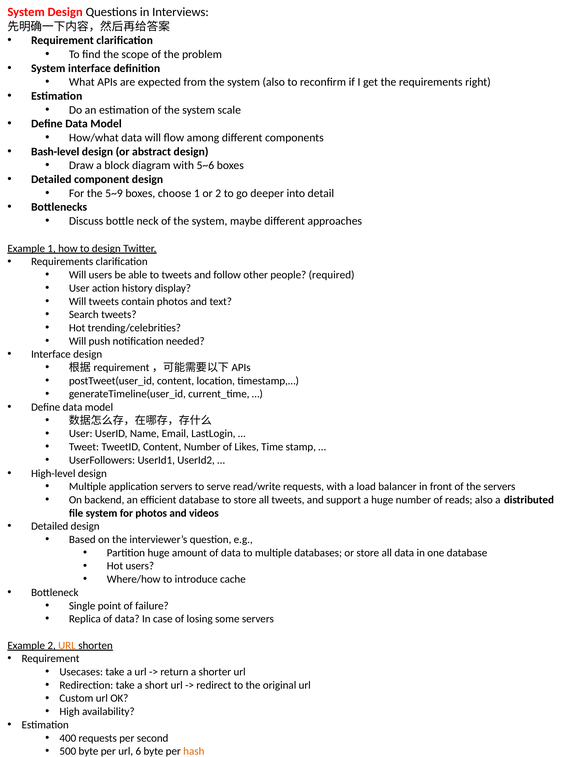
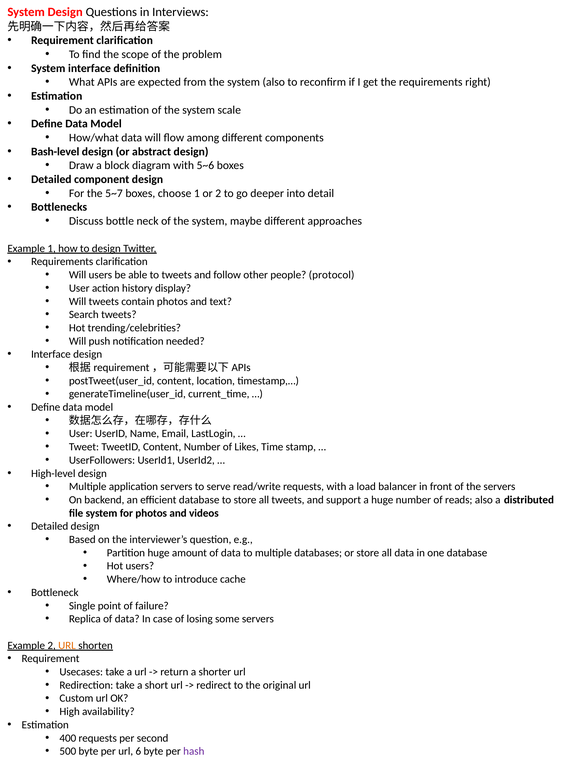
5~9: 5~9 -> 5~7
required: required -> protocol
hash at (194, 752) colour: orange -> purple
